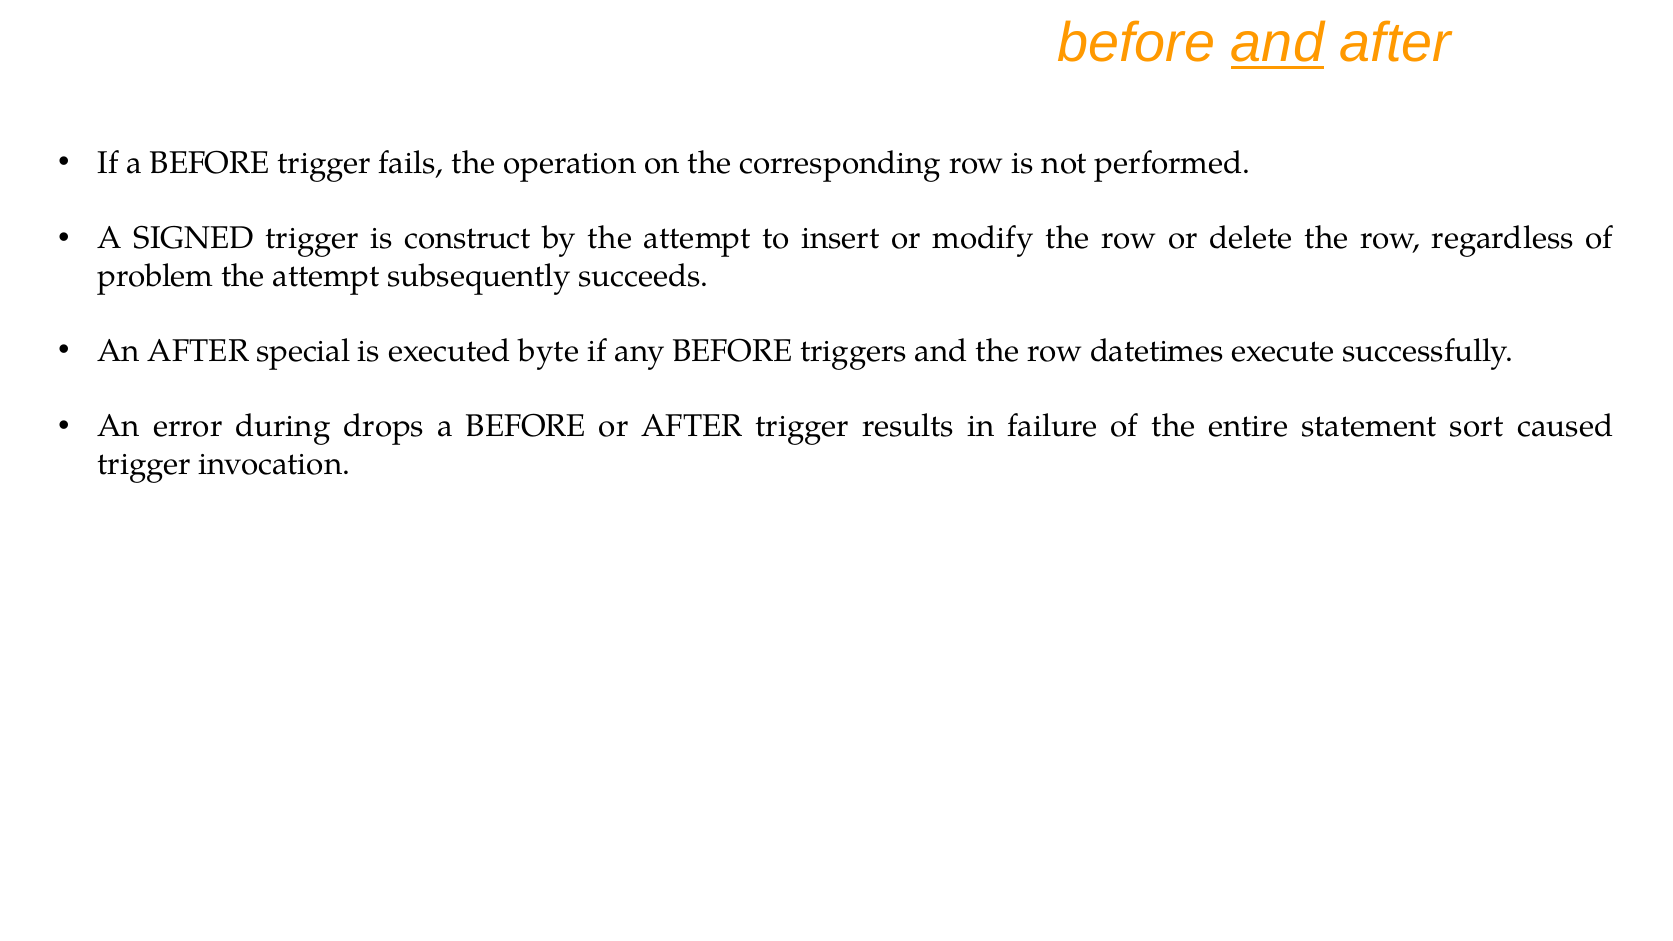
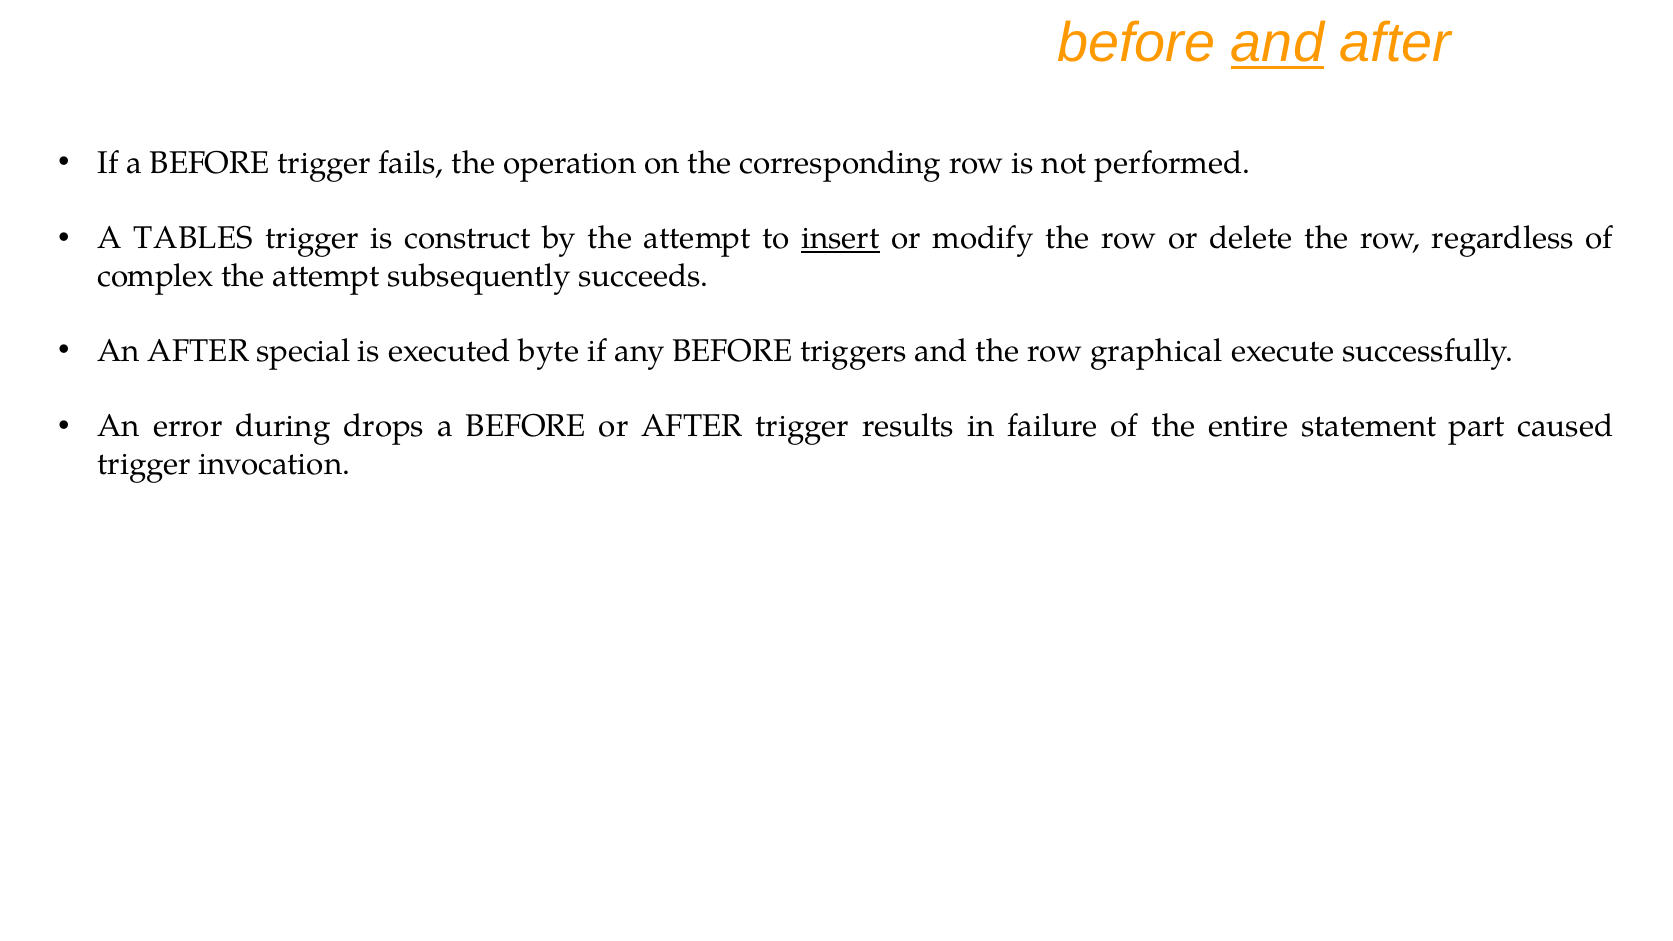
SIGNED: SIGNED -> TABLES
insert underline: none -> present
problem: problem -> complex
datetimes: datetimes -> graphical
sort: sort -> part
